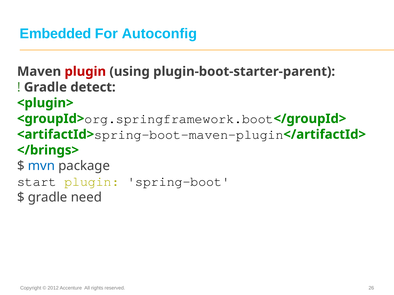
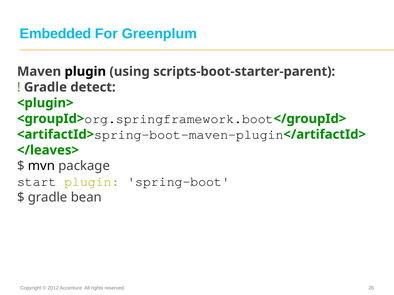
Autoconfig: Autoconfig -> Greenplum
plugin at (85, 72) colour: red -> black
plugin-boot-starter-parent: plugin-boot-starter-parent -> scripts-boot-starter-parent
</brings>: </brings> -> </leaves>
mvn colour: blue -> black
need: need -> bean
